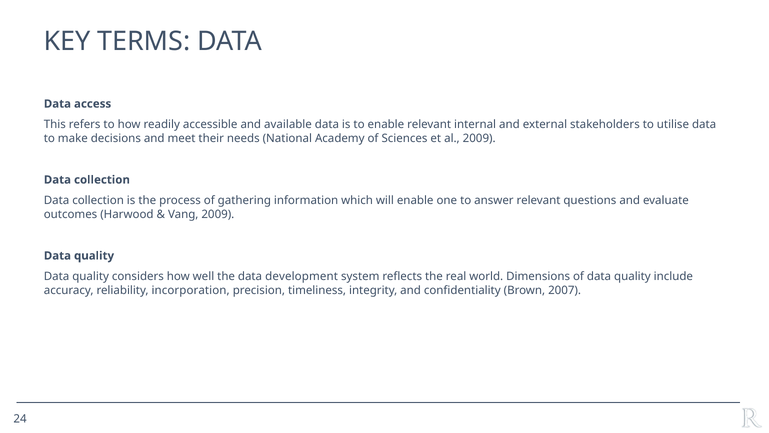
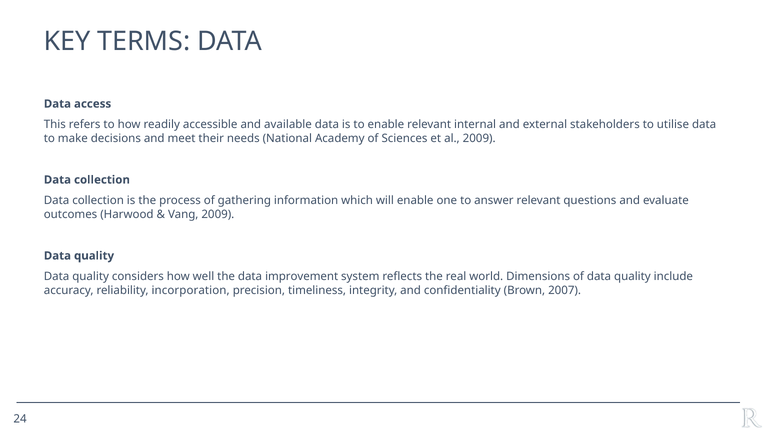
development: development -> improvement
